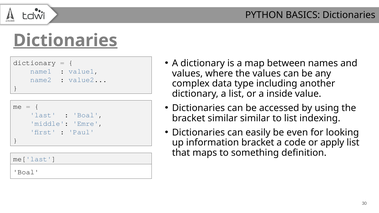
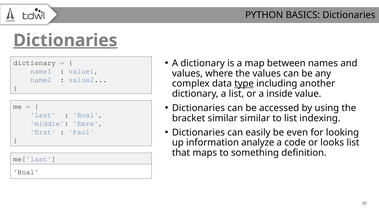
type underline: none -> present
information bracket: bracket -> analyze
apply: apply -> looks
